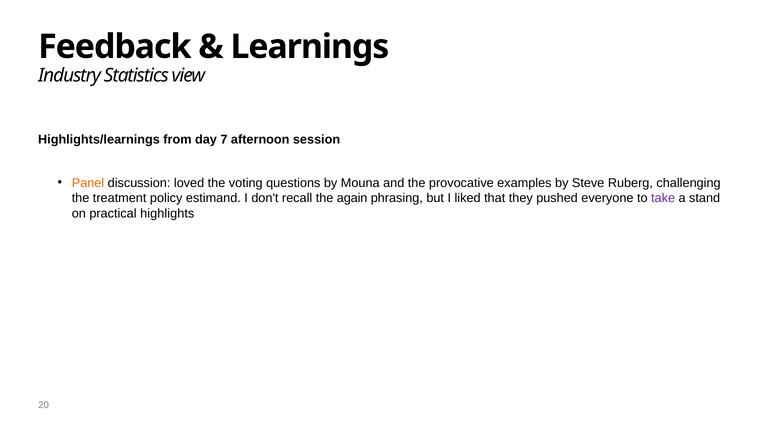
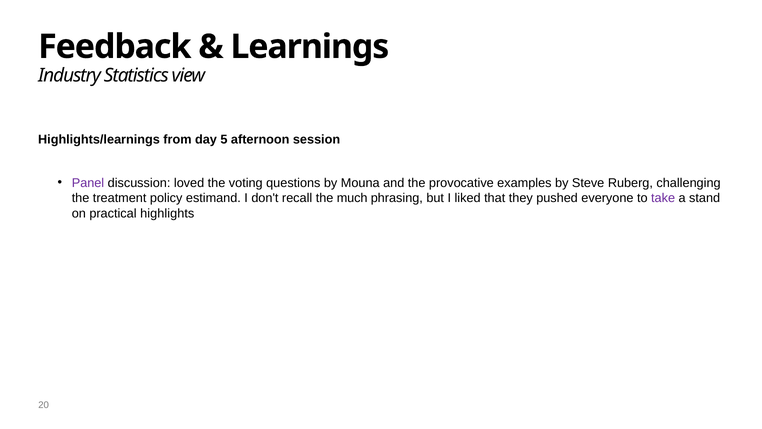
7: 7 -> 5
Panel colour: orange -> purple
again: again -> much
